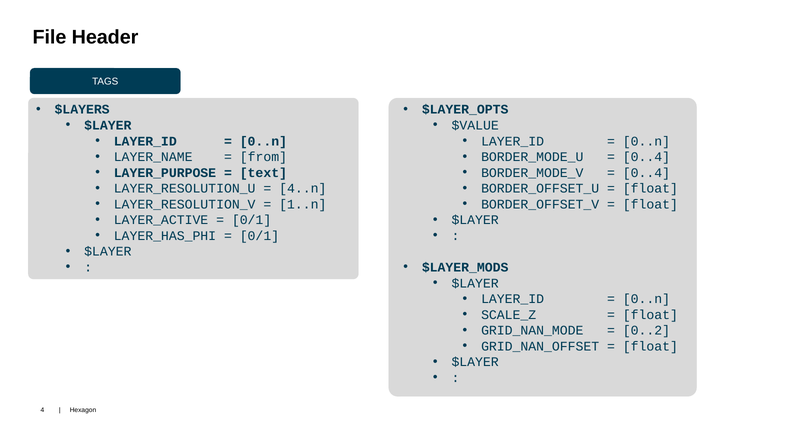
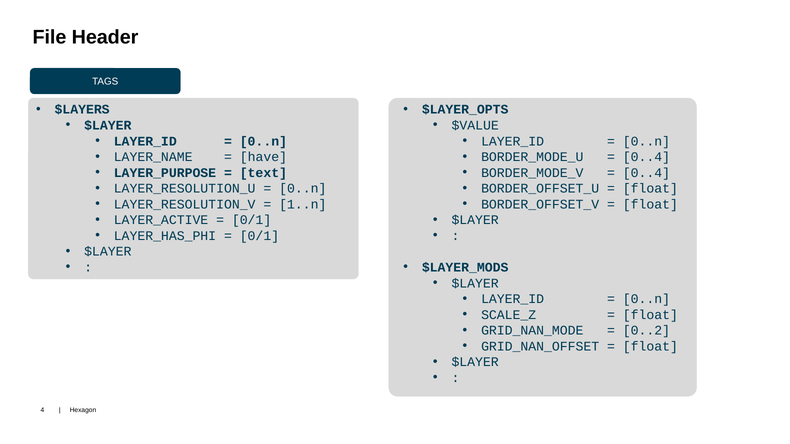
from: from -> have
4..n at (303, 189): 4..n -> 0..n
